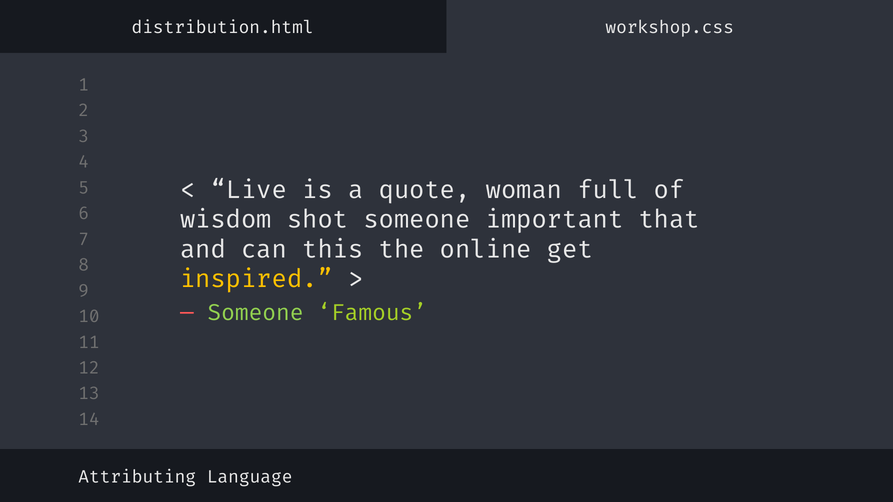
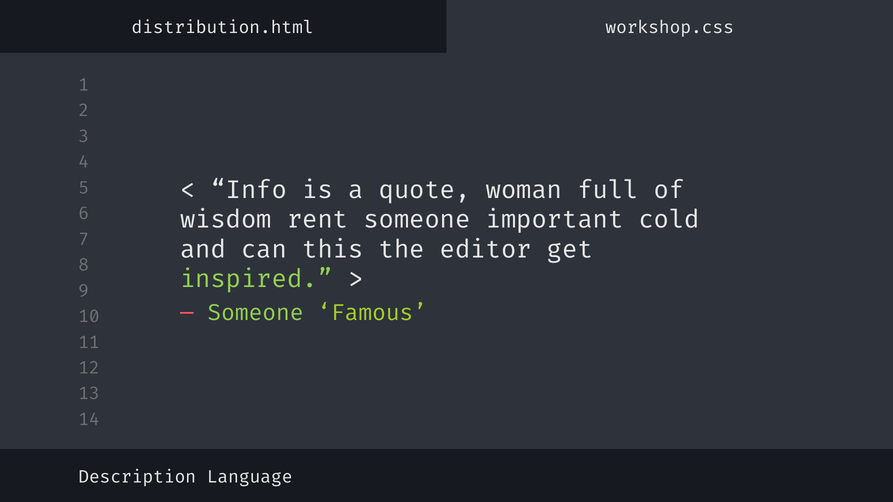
Live: Live -> Info
shot: shot -> rent
that: that -> cold
online: online -> editor
inspired colour: yellow -> light green
Attributing: Attributing -> Description
